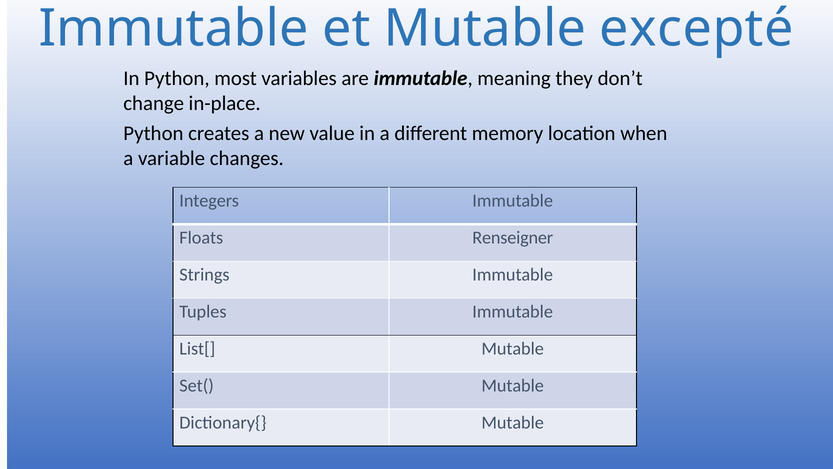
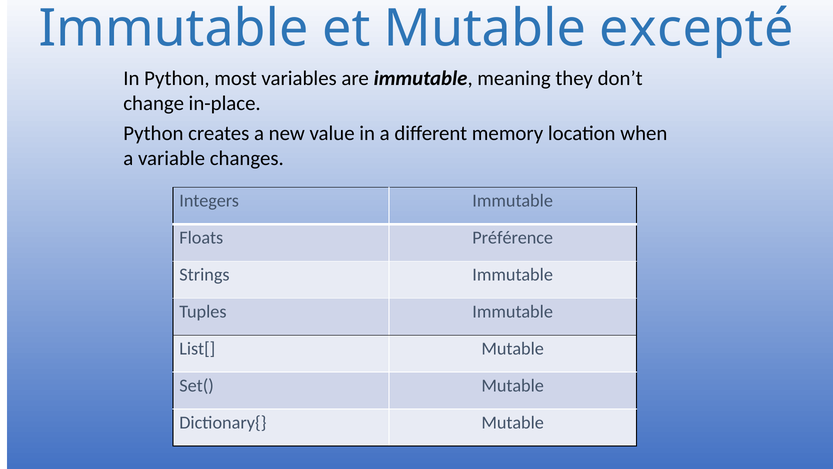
Renseigner: Renseigner -> Préférence
